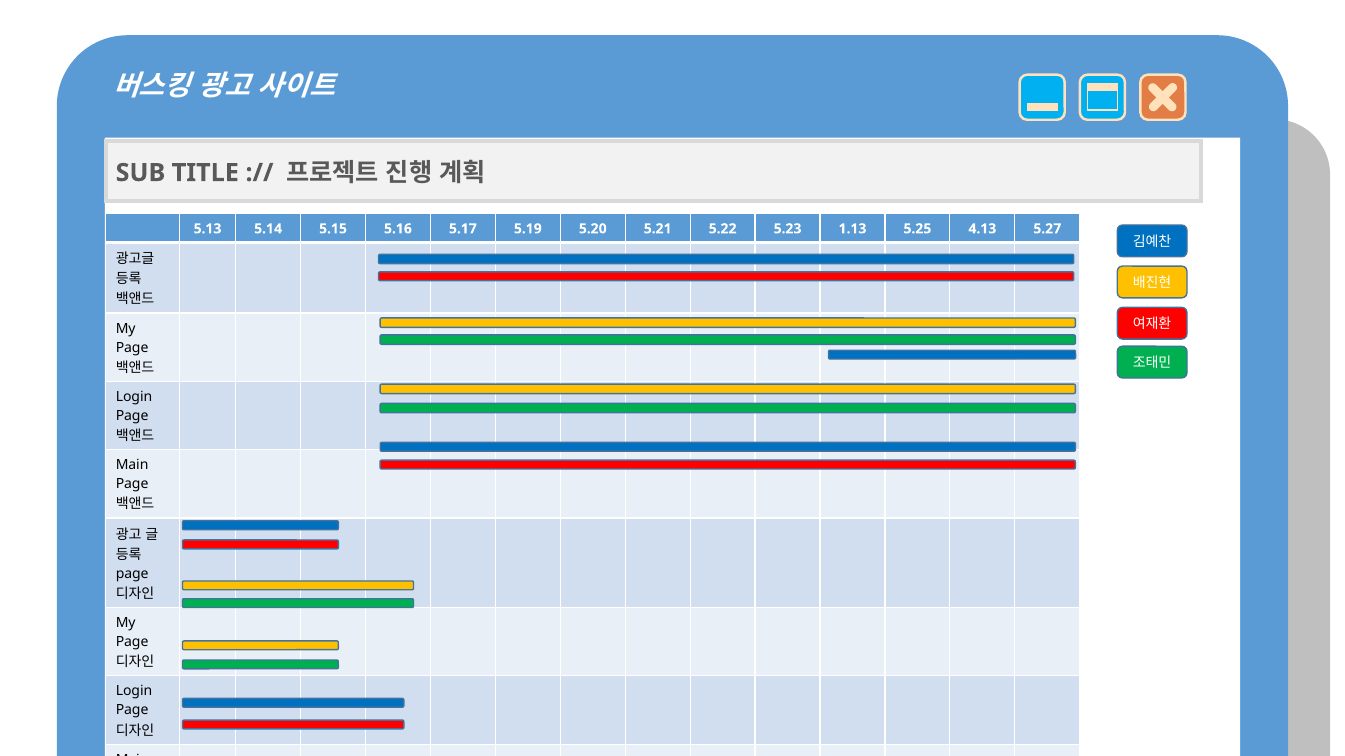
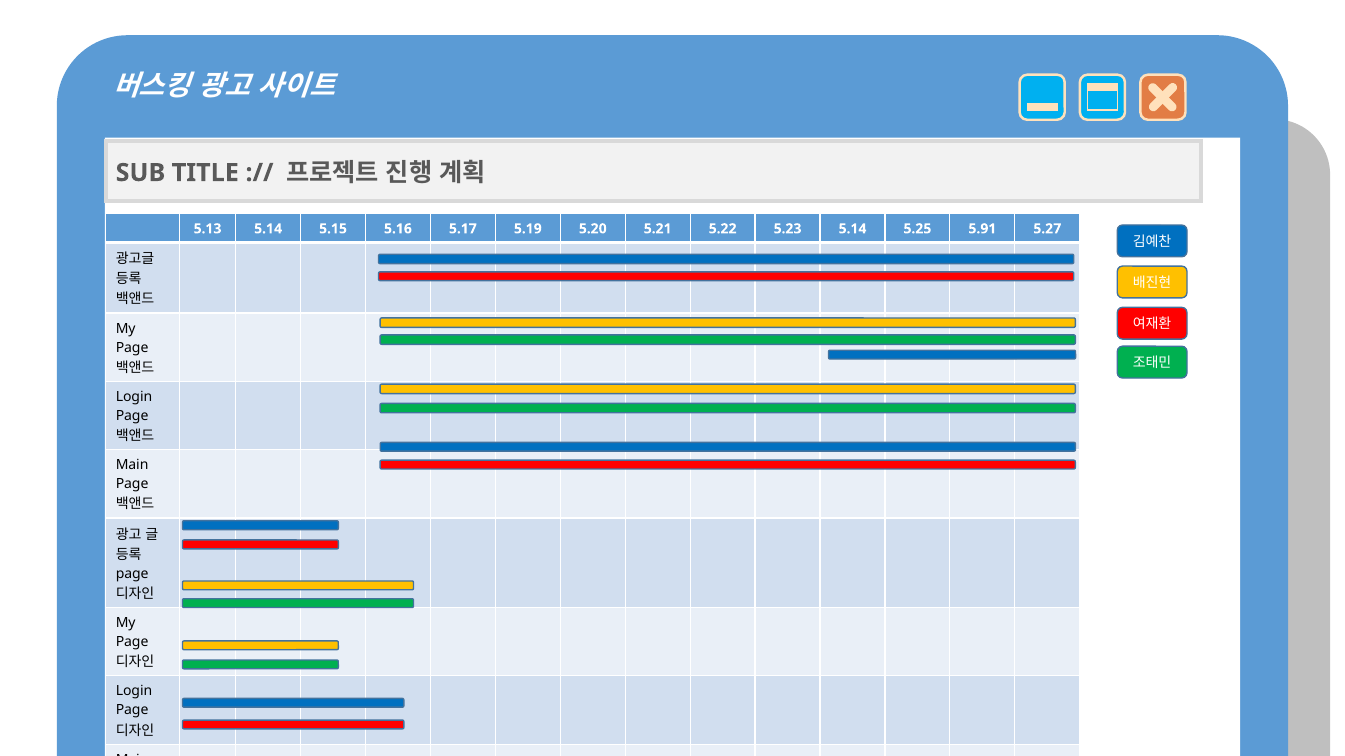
5.23 1.13: 1.13 -> 5.14
4.13: 4.13 -> 5.91
